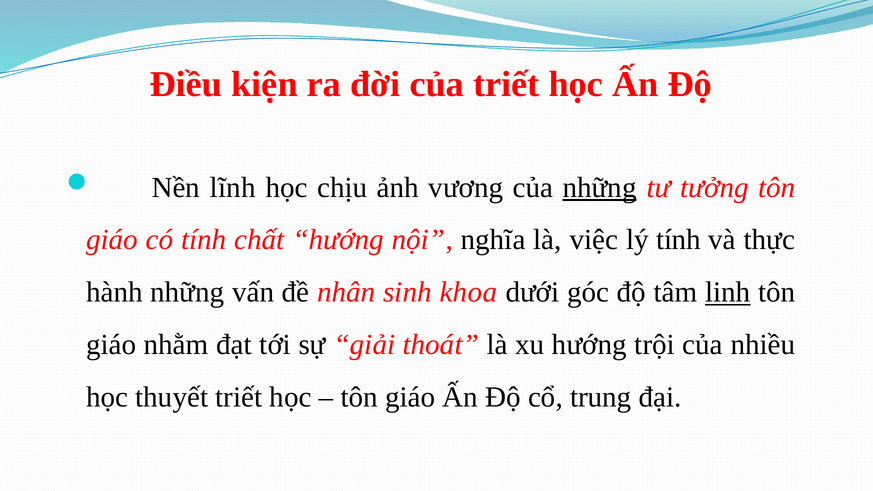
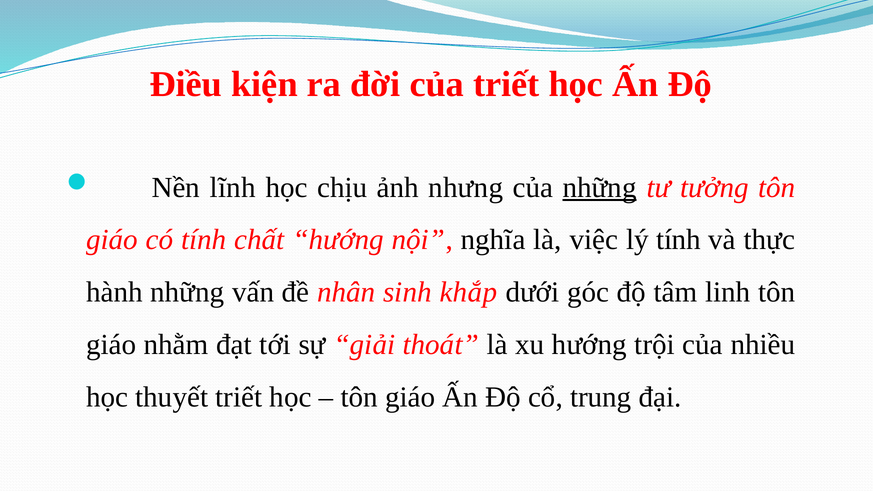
vương: vương -> nhưng
khoa: khoa -> khắp
linh underline: present -> none
